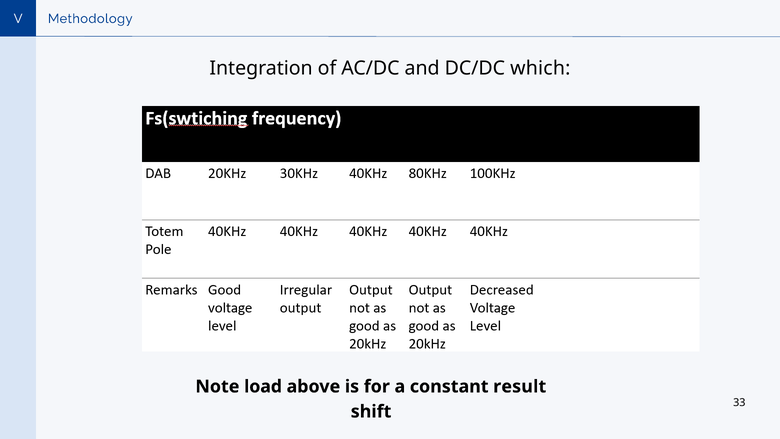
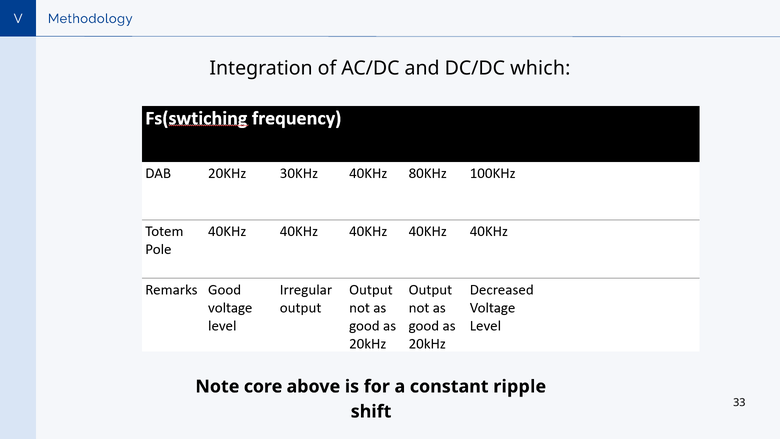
load: load -> core
result: result -> ripple
